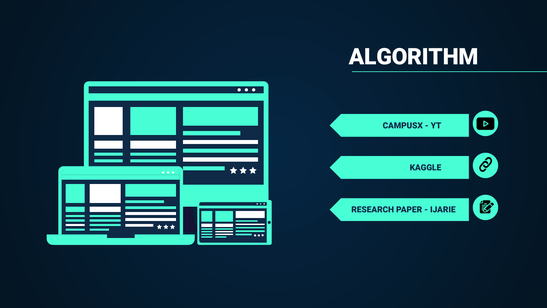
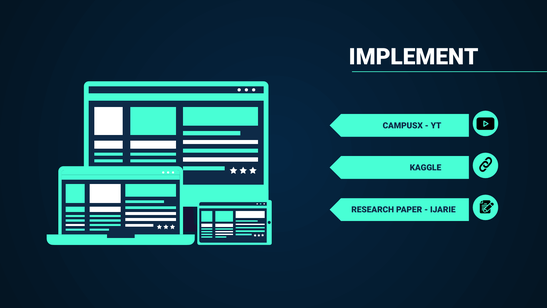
ALGORITHM: ALGORITHM -> IMPLEMENT
